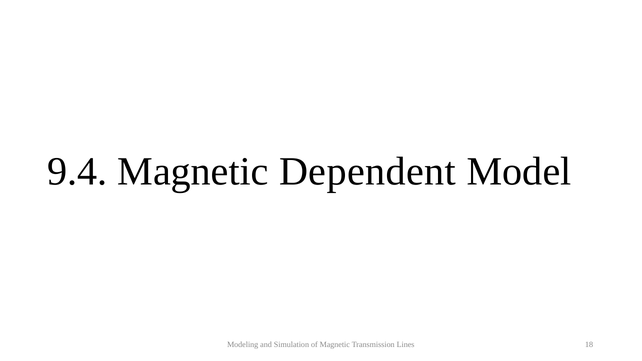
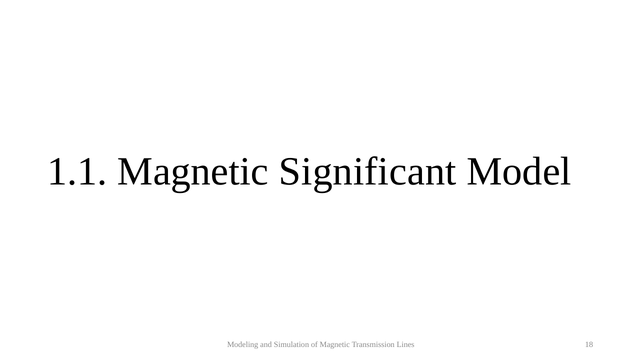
9.4: 9.4 -> 1.1
Dependent: Dependent -> Significant
